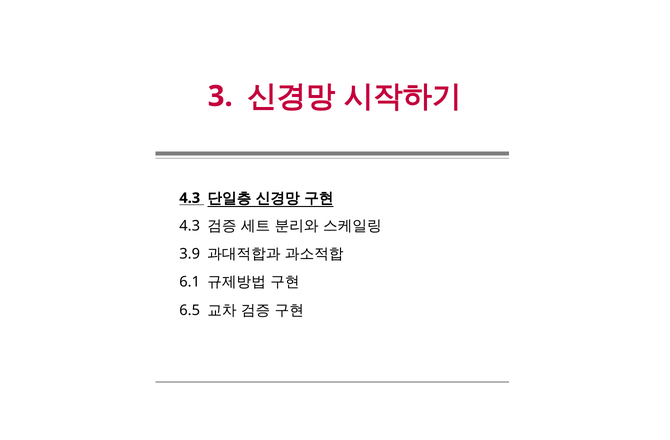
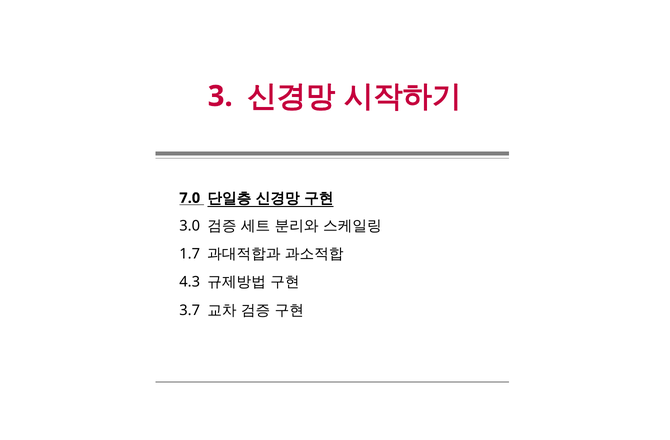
4.3 at (190, 198): 4.3 -> 7.0
4.3 at (190, 226): 4.3 -> 3.0
3.9: 3.9 -> 1.7
6.1: 6.1 -> 4.3
6.5: 6.5 -> 3.7
